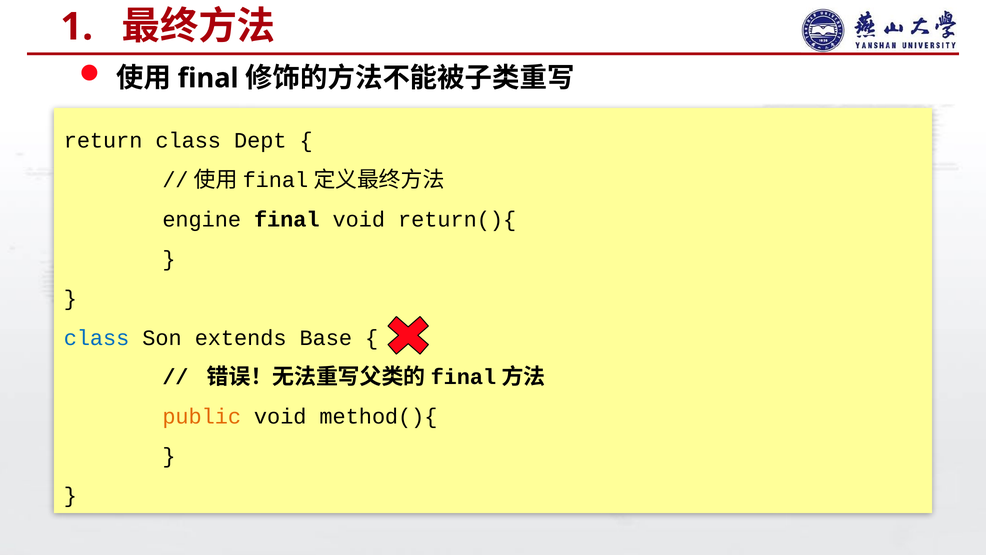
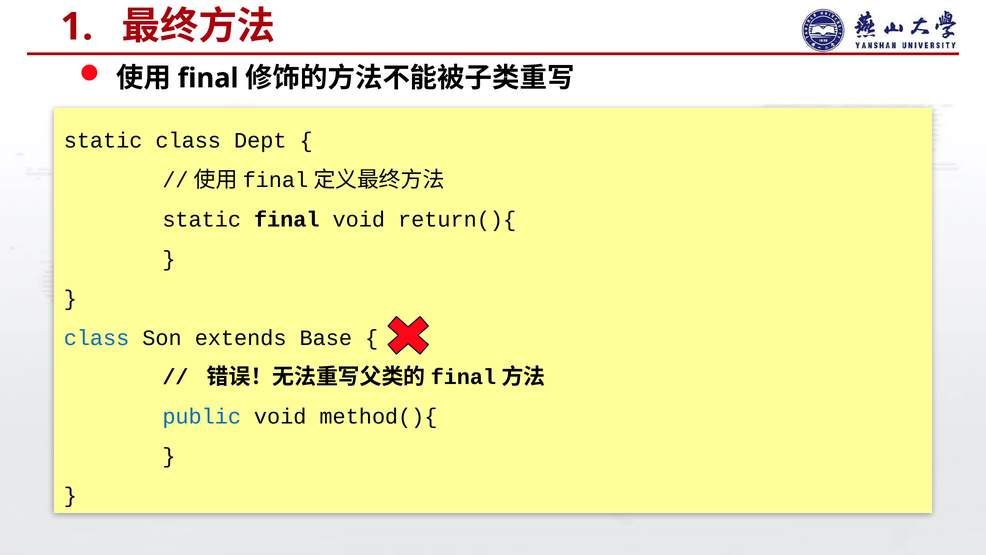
return at (103, 141): return -> static
engine at (202, 219): engine -> static
public colour: orange -> blue
